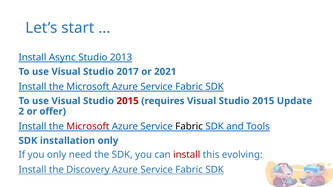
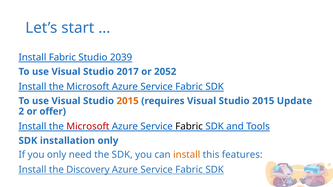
Install Async: Async -> Fabric
2013: 2013 -> 2039
2021: 2021 -> 2052
2015 at (128, 101) colour: red -> orange
install at (187, 155) colour: red -> orange
evolving: evolving -> features
